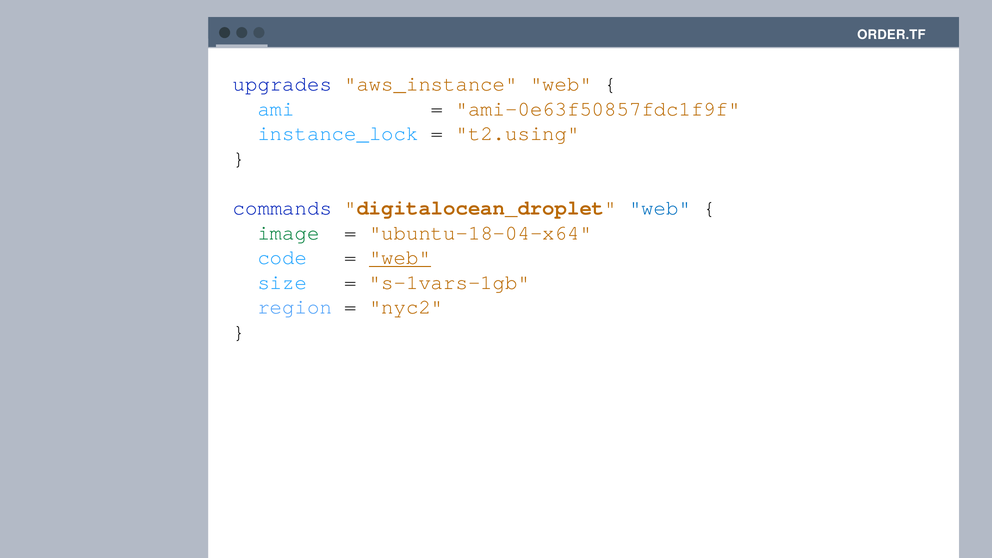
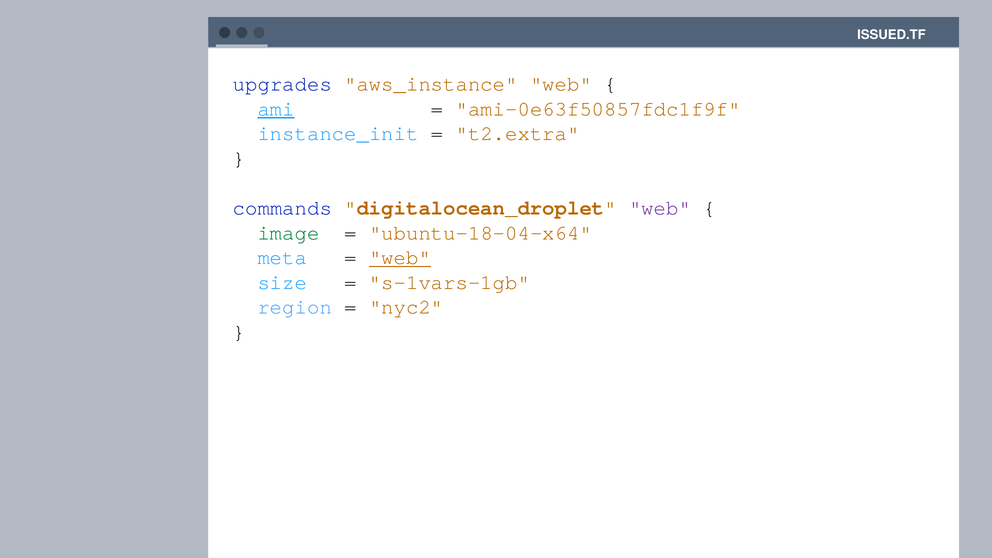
ORDER.TF: ORDER.TF -> ISSUED.TF
ami underline: none -> present
instance_lock: instance_lock -> instance_init
t2.using: t2.using -> t2.extra
web at (660, 208) colour: blue -> purple
code: code -> meta
